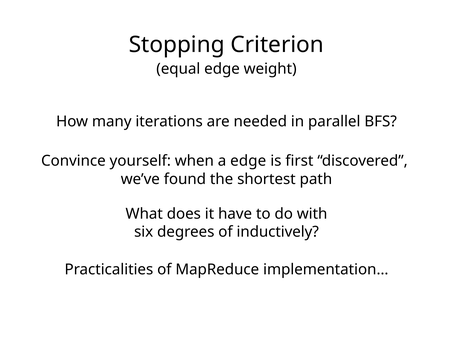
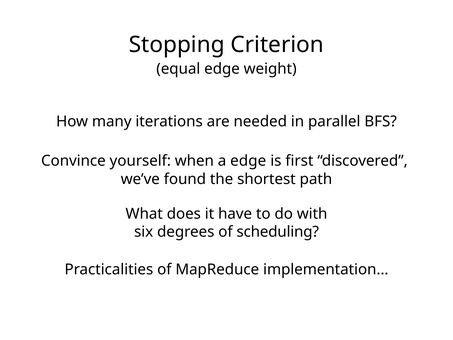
inductively: inductively -> scheduling
